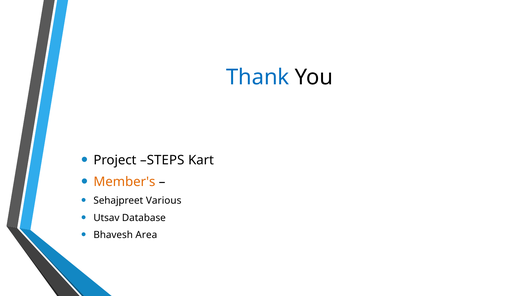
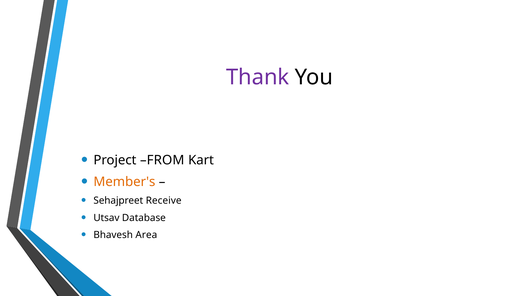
Thank colour: blue -> purple
STEPS: STEPS -> FROM
Various: Various -> Receive
